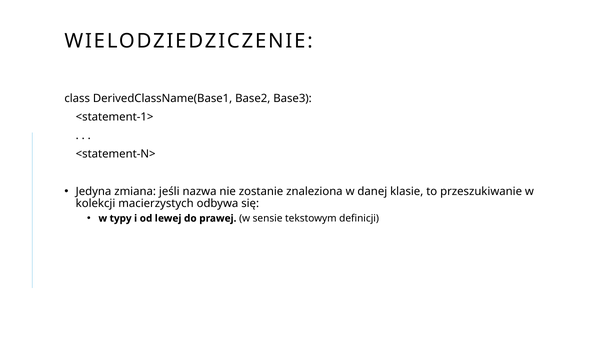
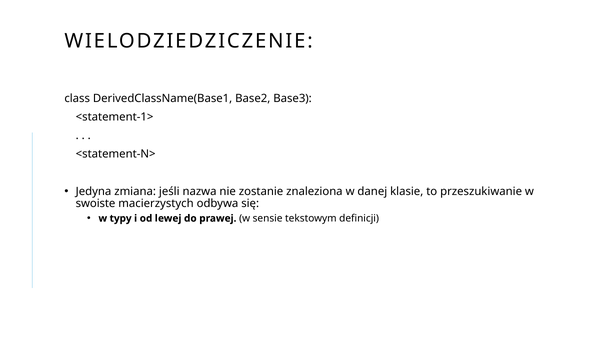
kolekcji: kolekcji -> swoiste
